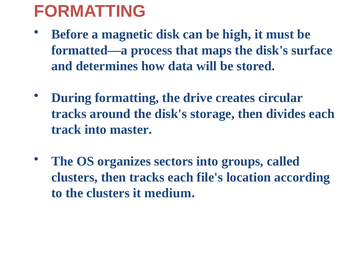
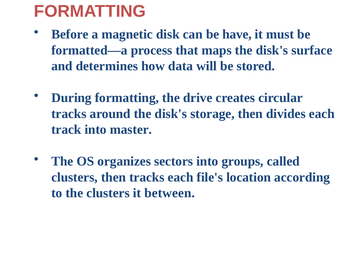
high: high -> have
medium: medium -> between
